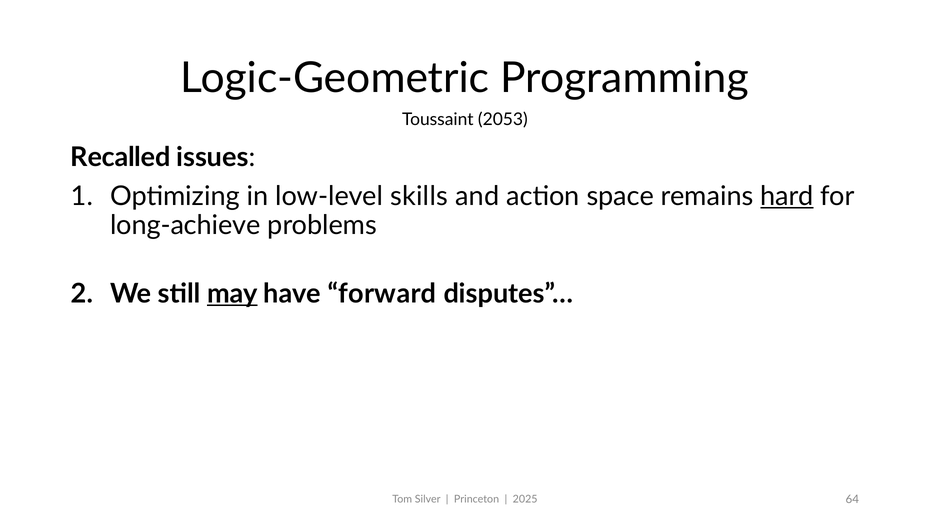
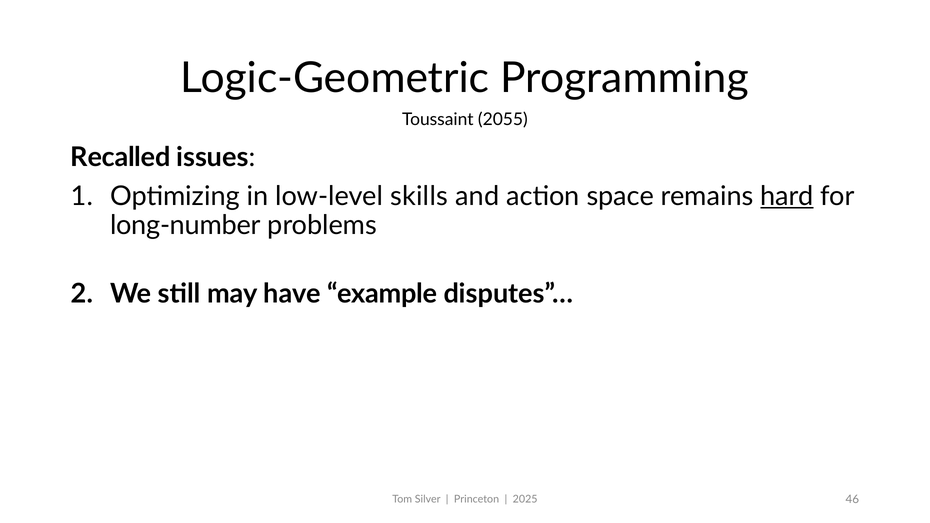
2053: 2053 -> 2055
long-achieve: long-achieve -> long-number
may underline: present -> none
forward: forward -> example
64: 64 -> 46
